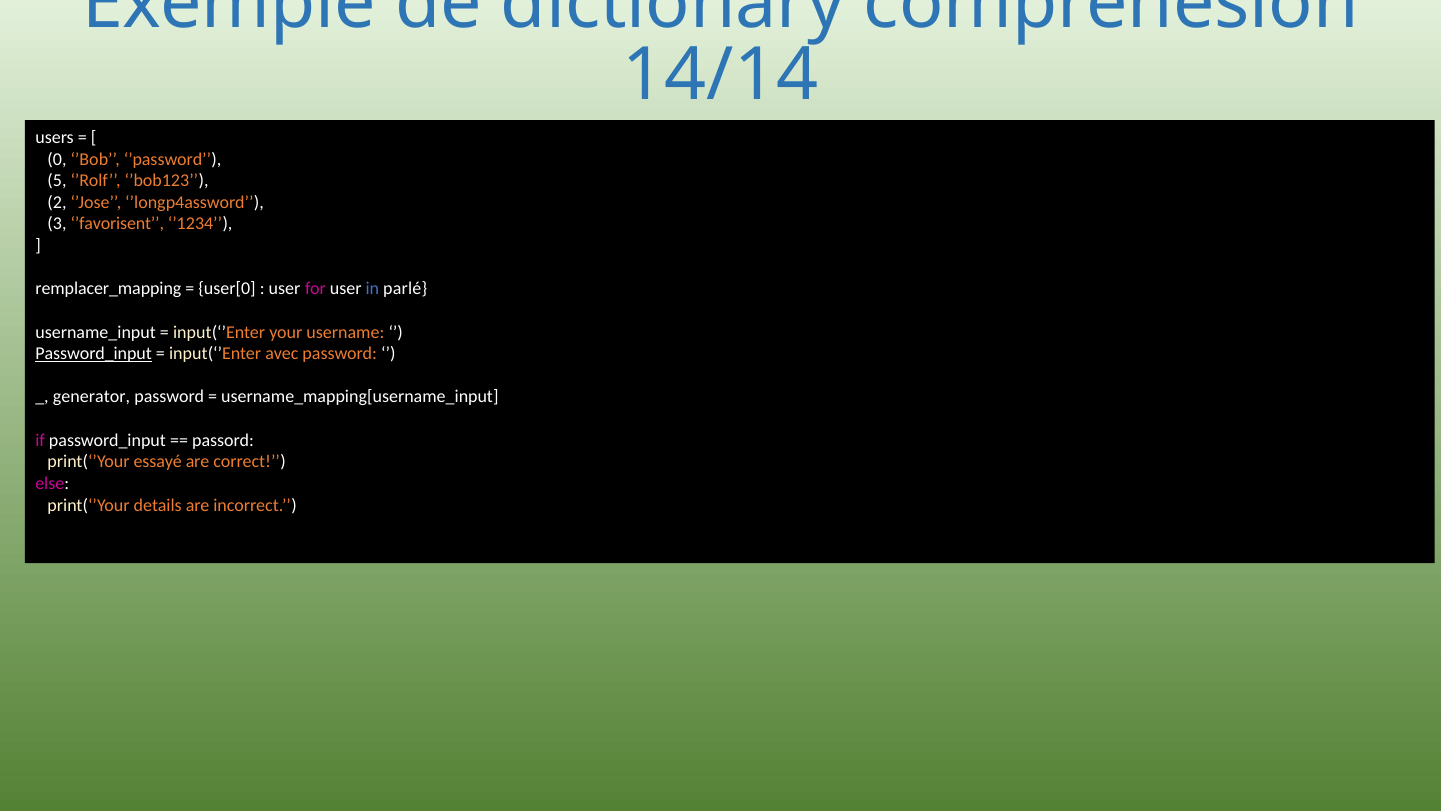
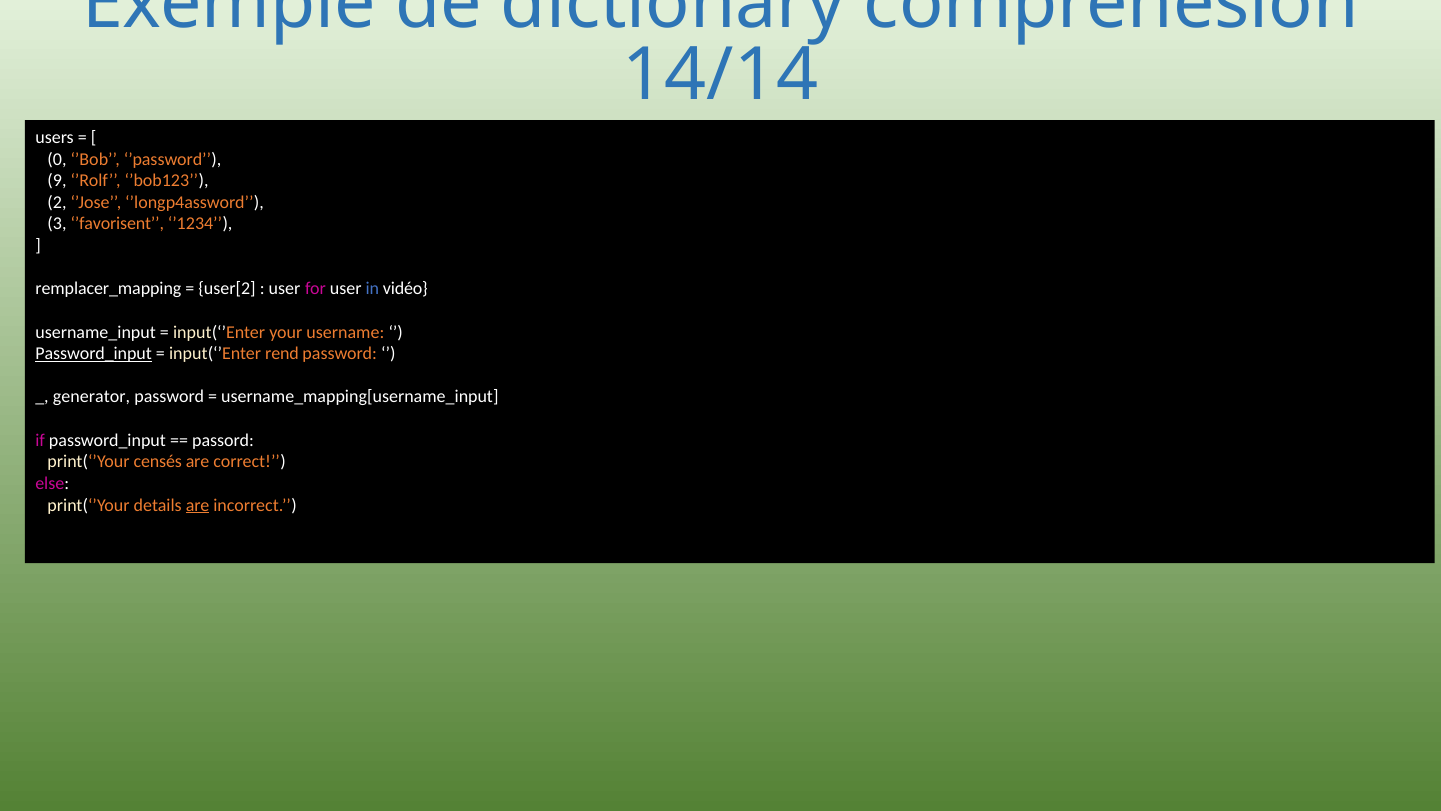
5: 5 -> 9
user[0: user[0 -> user[2
parlé: parlé -> vidéo
avec: avec -> rend
essayé: essayé -> censés
are at (198, 505) underline: none -> present
